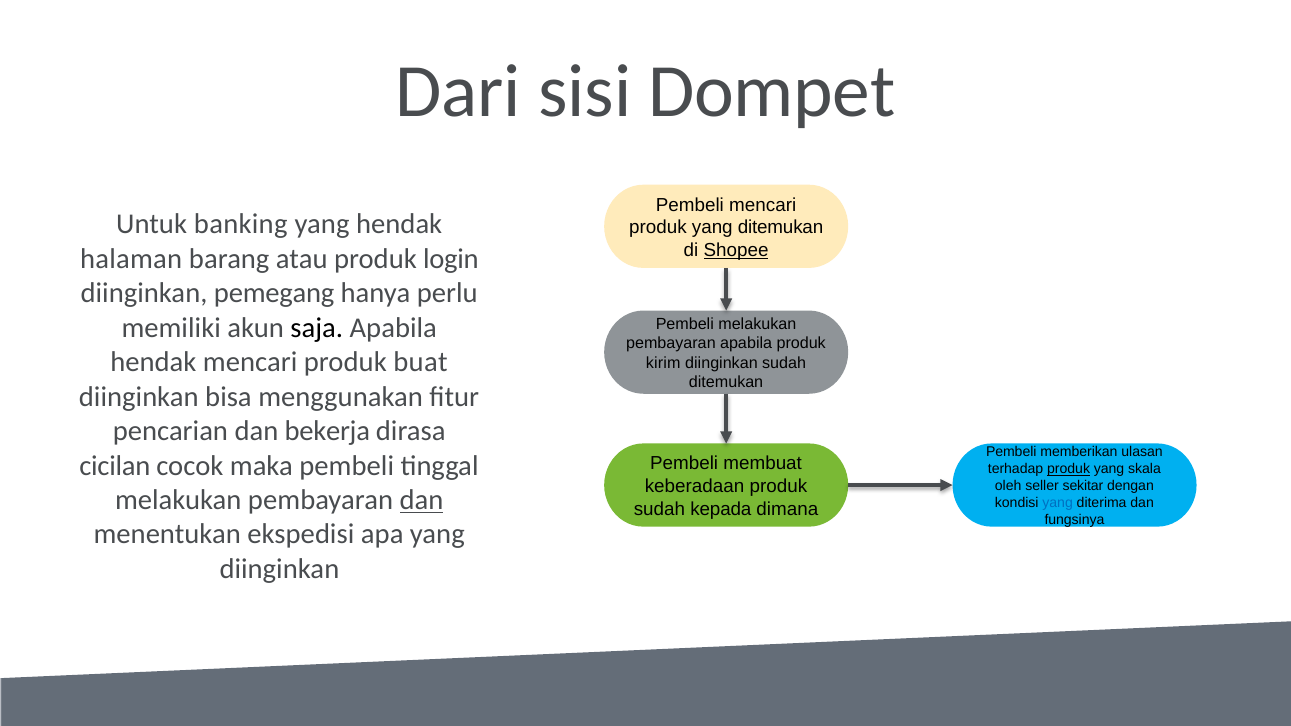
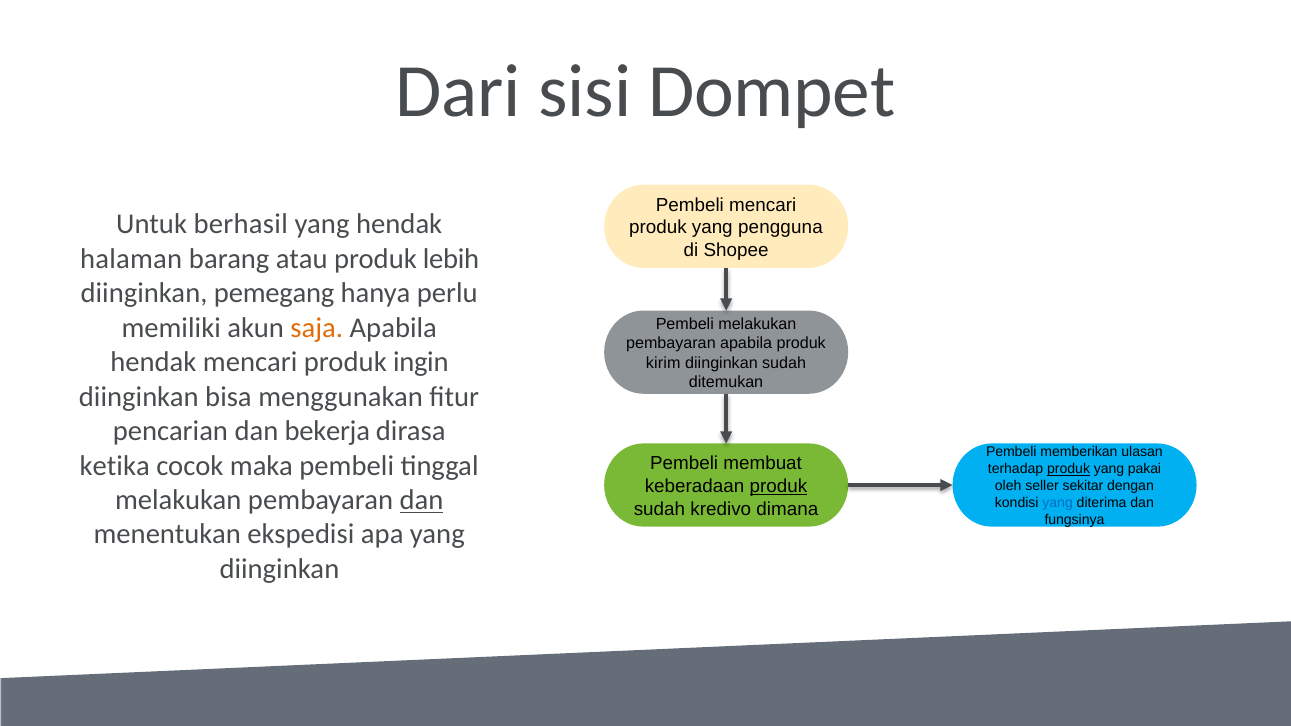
banking: banking -> berhasil
yang ditemukan: ditemukan -> pengguna
Shopee underline: present -> none
login: login -> lebih
saja colour: black -> orange
buat: buat -> ingin
cicilan: cicilan -> ketika
skala: skala -> pakai
produk at (778, 486) underline: none -> present
kepada: kepada -> kredivo
